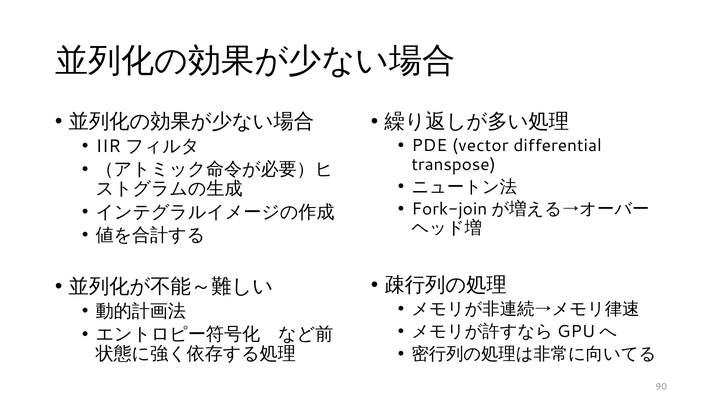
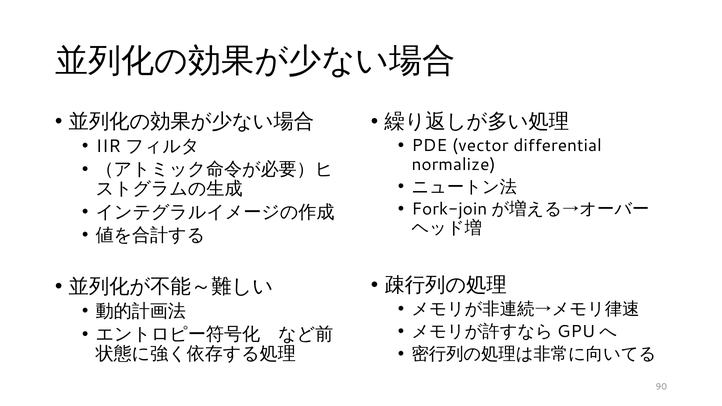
transpose: transpose -> normalize
